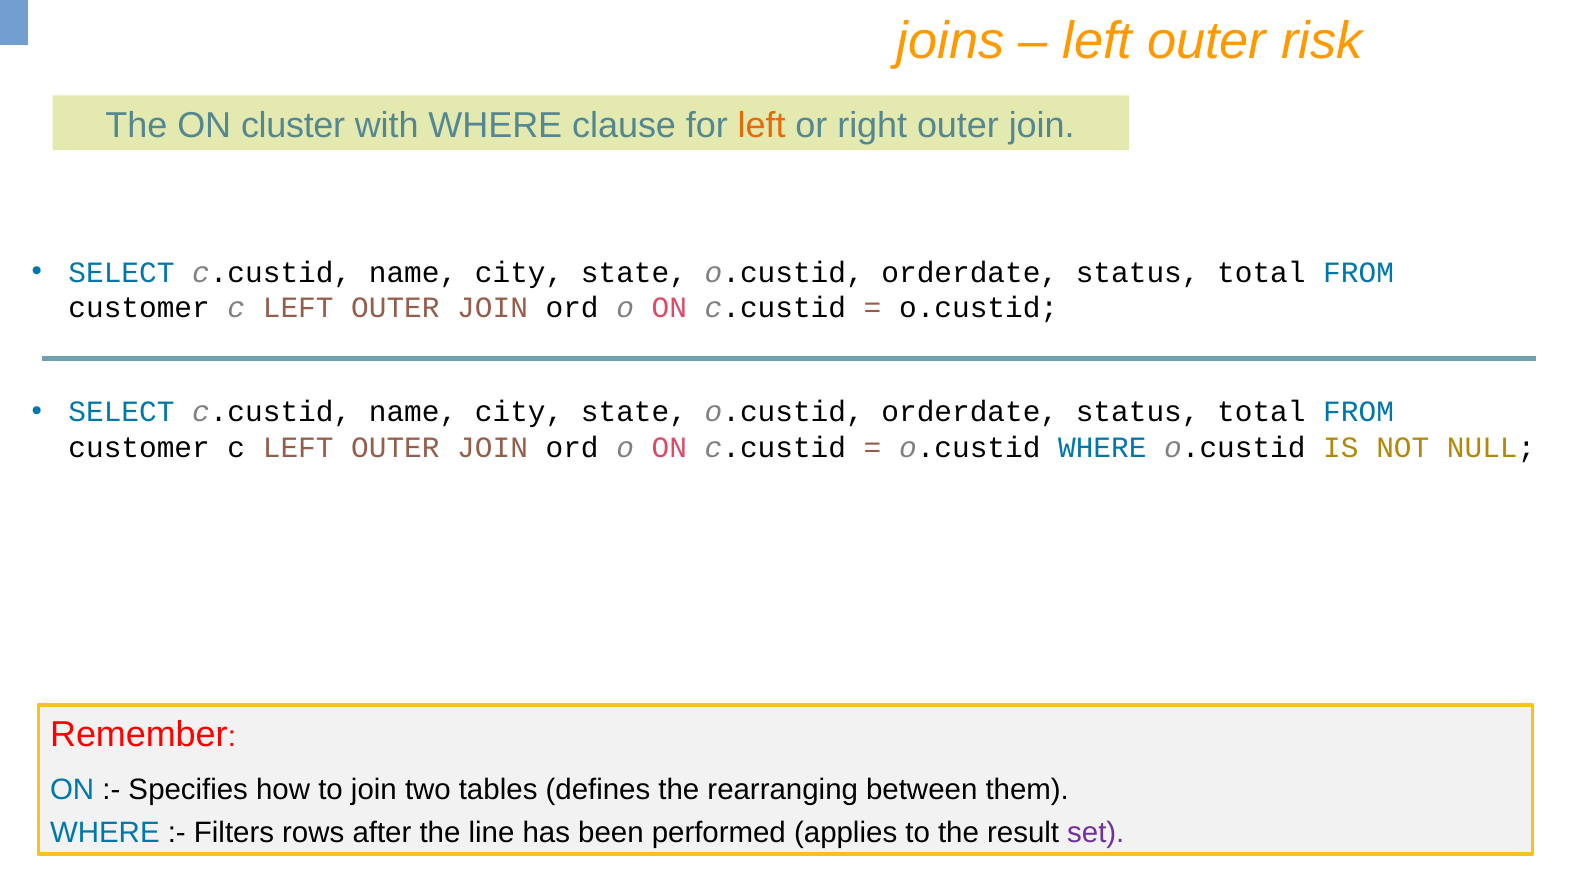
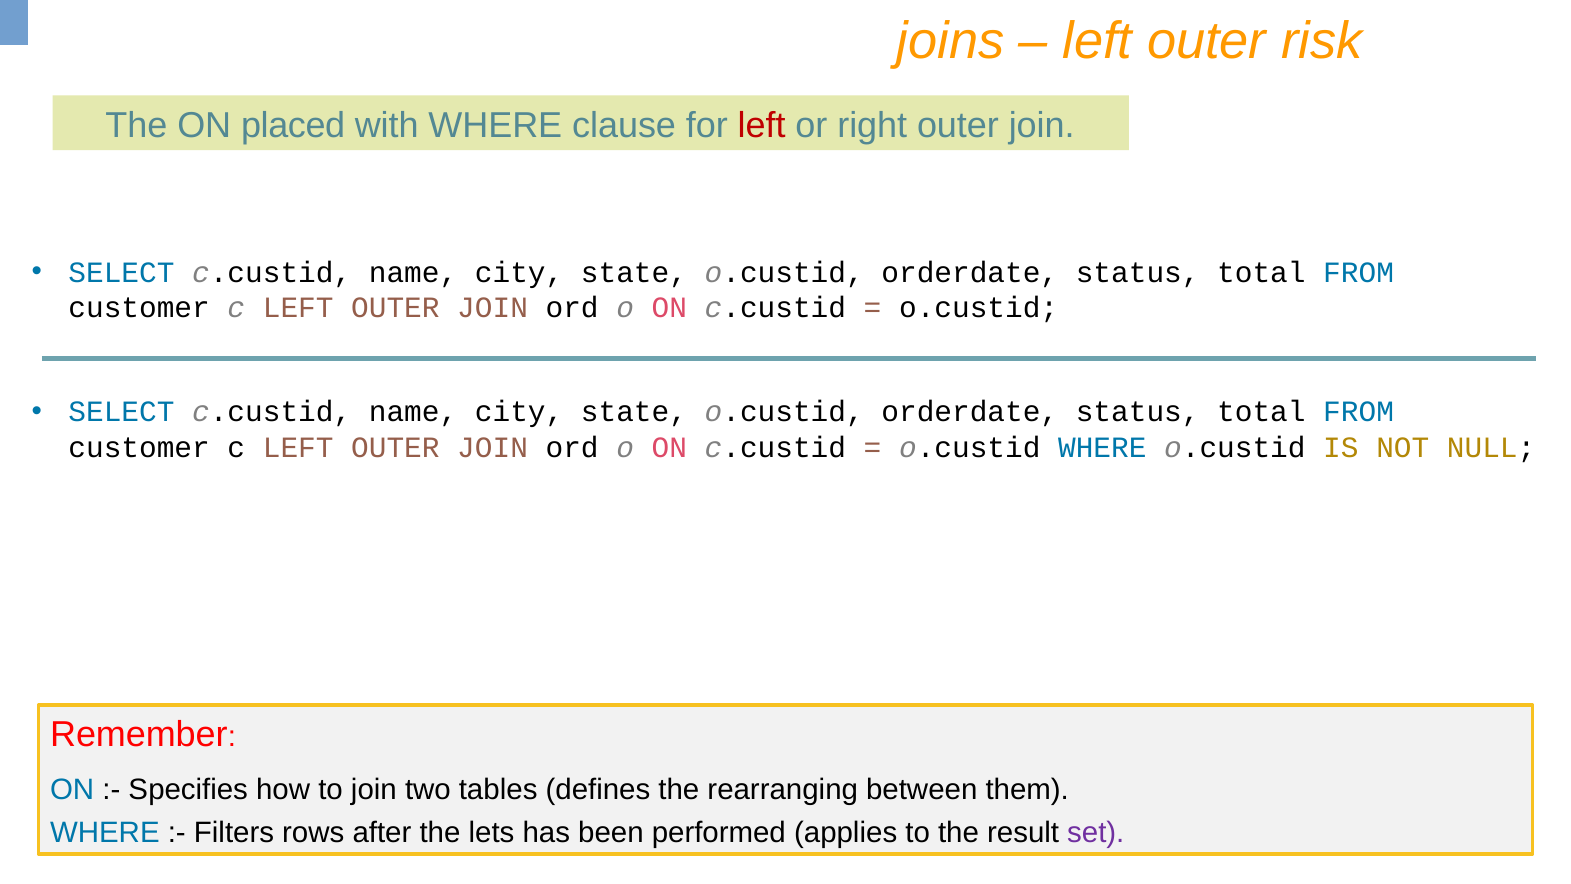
cluster: cluster -> placed
left at (762, 125) colour: orange -> red
line: line -> lets
